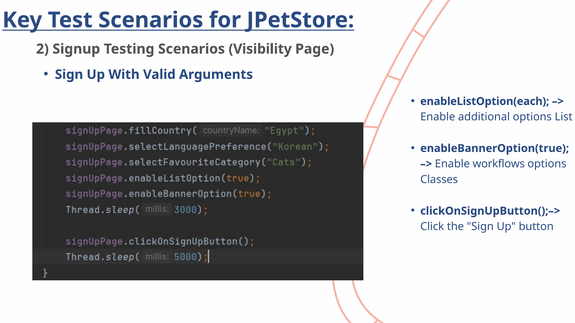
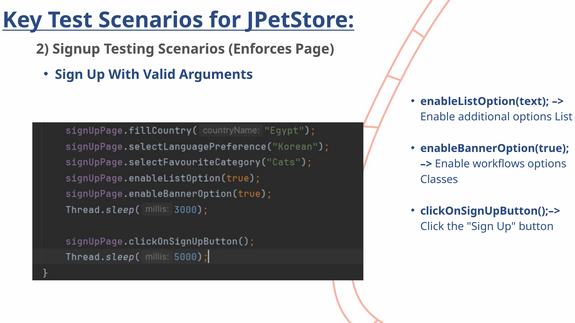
Visibility: Visibility -> Enforces
enableListOption(each: enableListOption(each -> enableListOption(text
